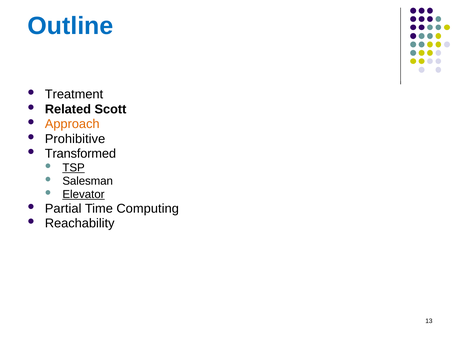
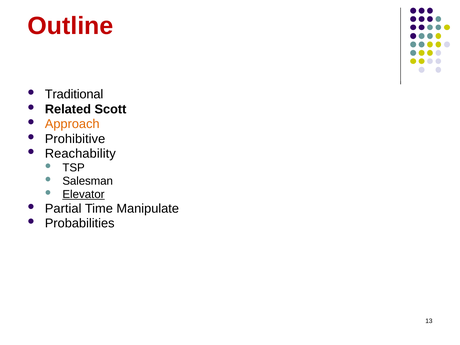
Outline colour: blue -> red
Treatment: Treatment -> Traditional
Transformed: Transformed -> Reachability
TSP underline: present -> none
Computing: Computing -> Manipulate
Reachability: Reachability -> Probabilities
